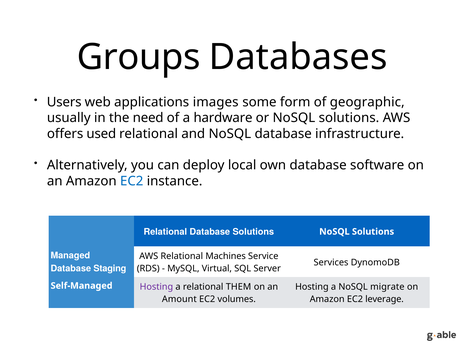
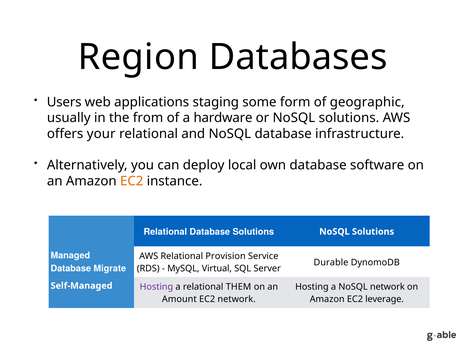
Groups: Groups -> Region
images: images -> staging
need: need -> from
used: used -> your
EC2 at (132, 181) colour: blue -> orange
Machines: Machines -> Provision
Services: Services -> Durable
Staging: Staging -> Migrate
NoSQL migrate: migrate -> network
EC2 volumes: volumes -> network
